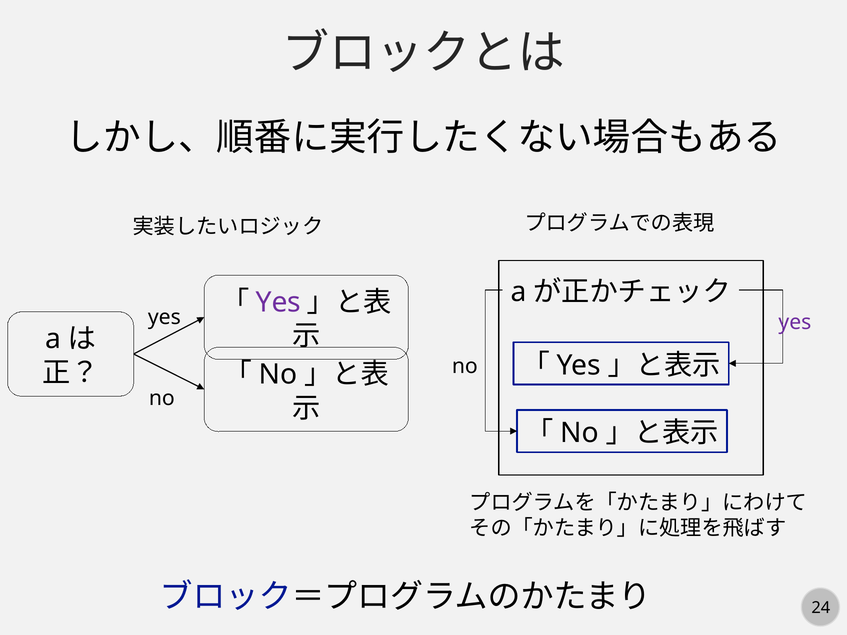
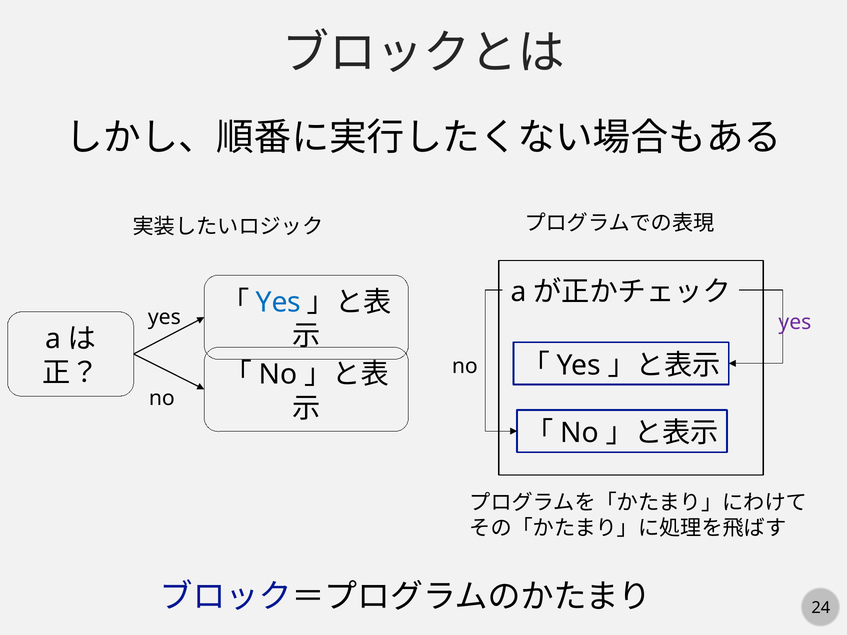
Yes at (278, 302) colour: purple -> blue
